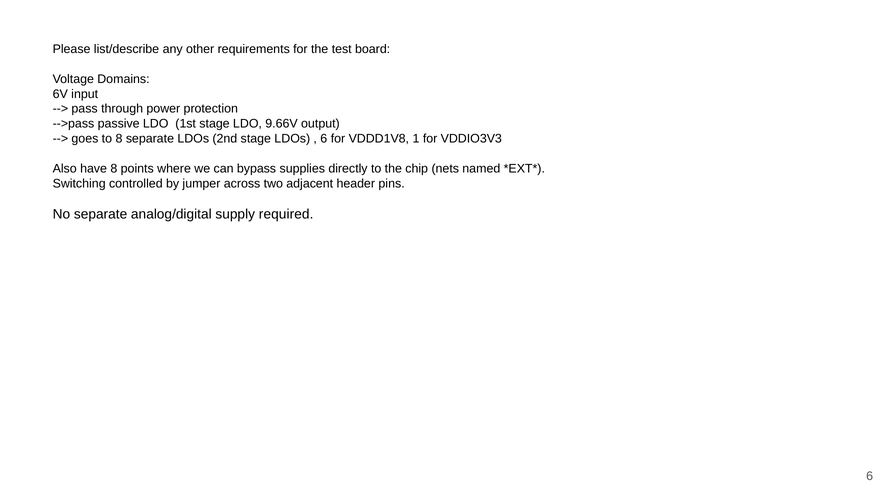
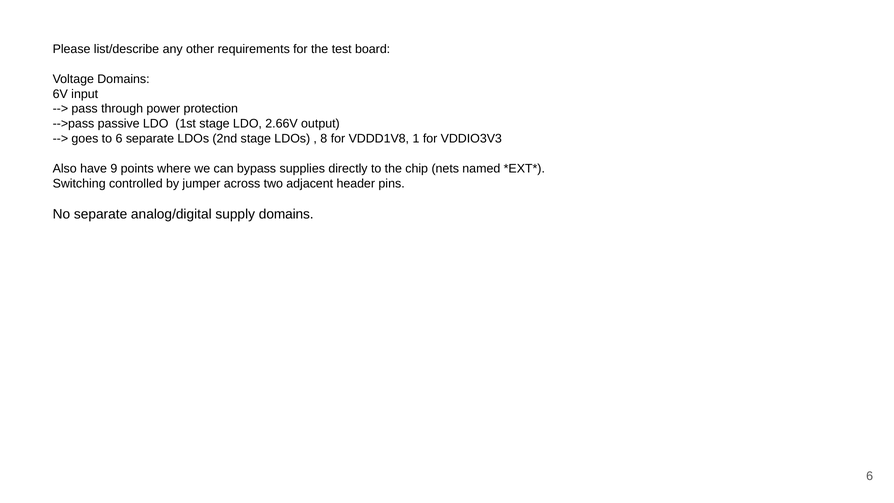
9.66V: 9.66V -> 2.66V
to 8: 8 -> 6
6 at (324, 139): 6 -> 8
have 8: 8 -> 9
supply required: required -> domains
